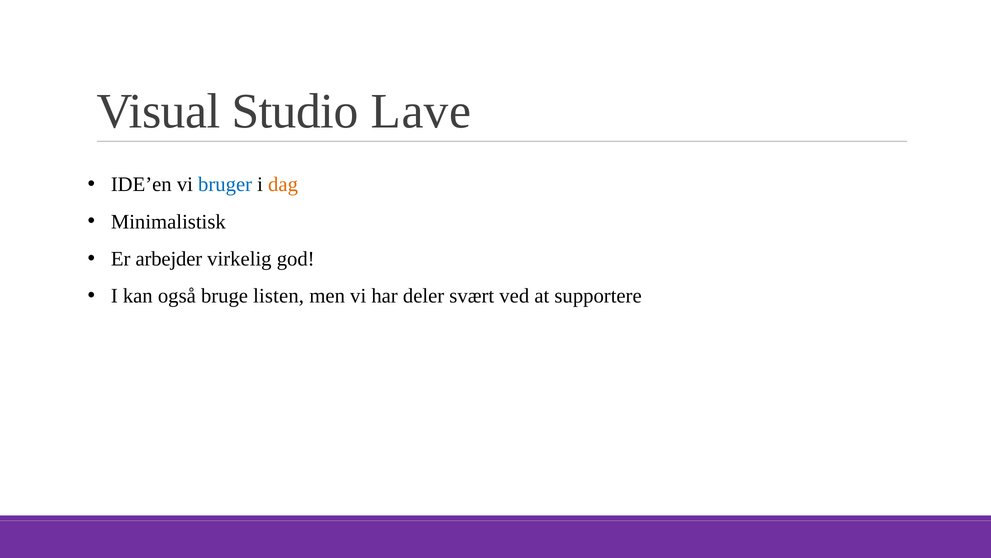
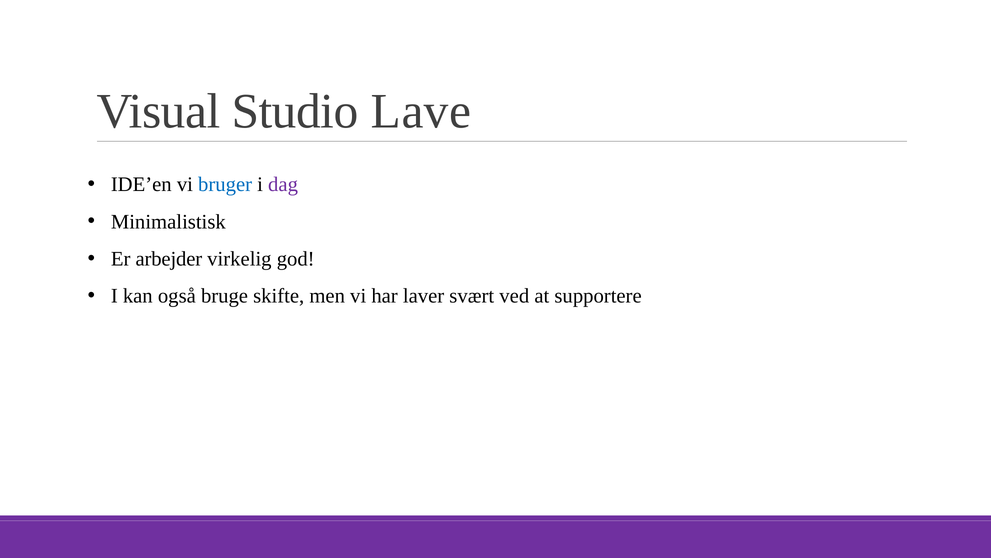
dag colour: orange -> purple
listen: listen -> skifte
deler: deler -> laver
